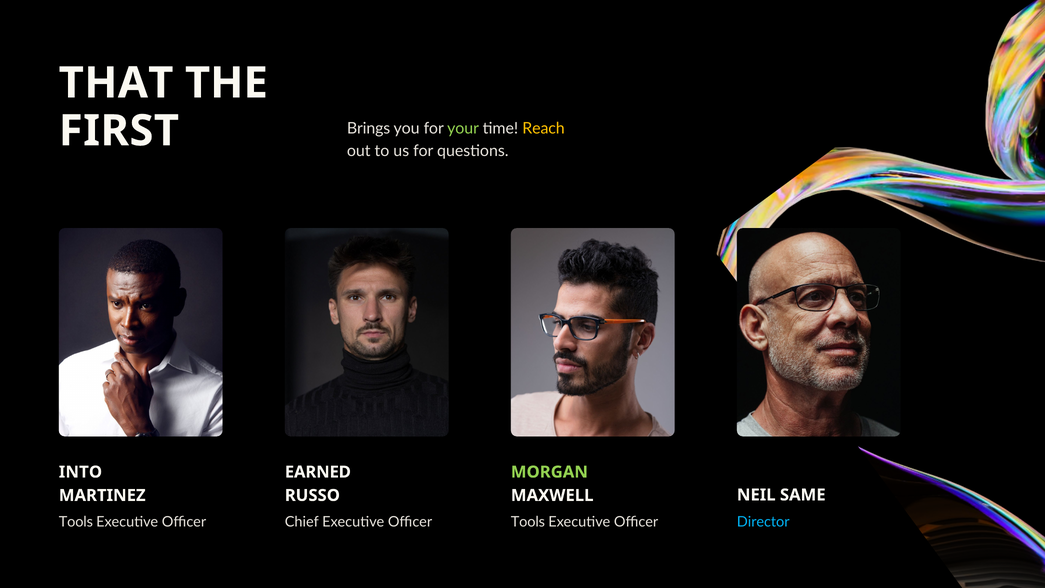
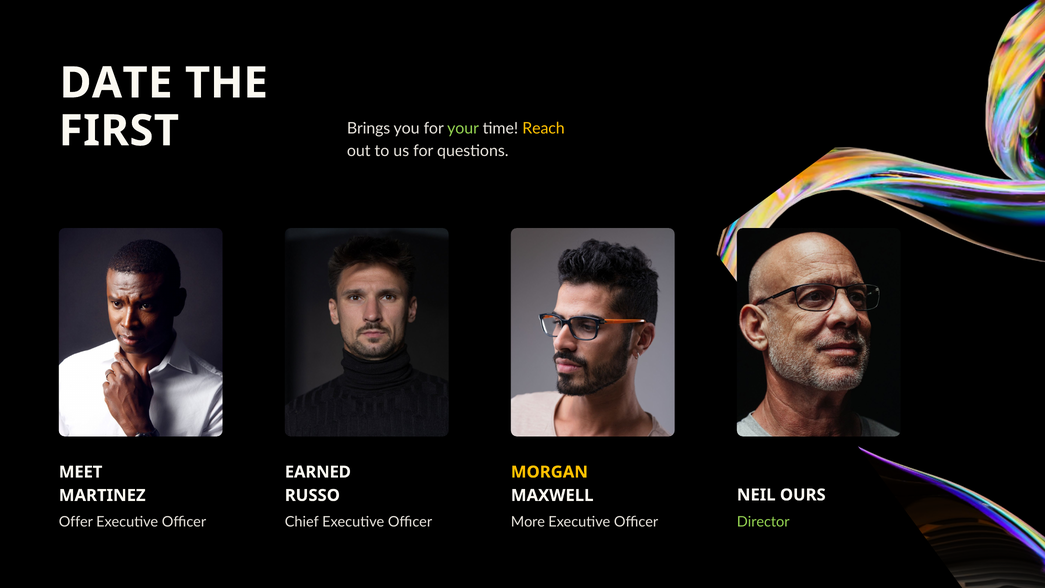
THAT: THAT -> DATE
INTO: INTO -> MEET
MORGAN colour: light green -> yellow
SAME: SAME -> OURS
Tools at (76, 522): Tools -> Offer
Tools at (528, 522): Tools -> More
Director colour: light blue -> light green
